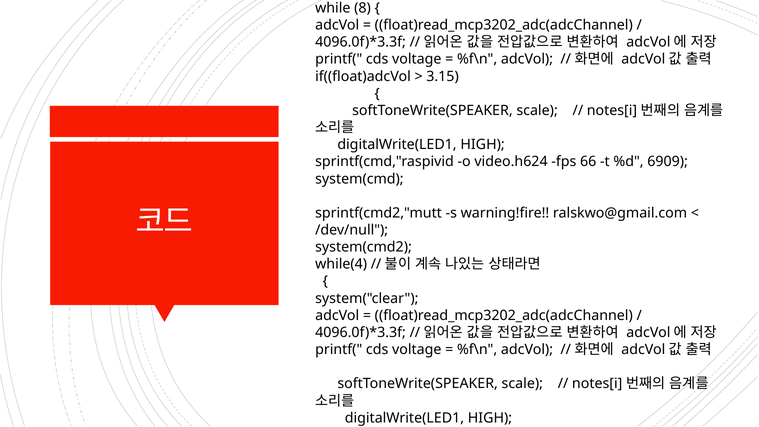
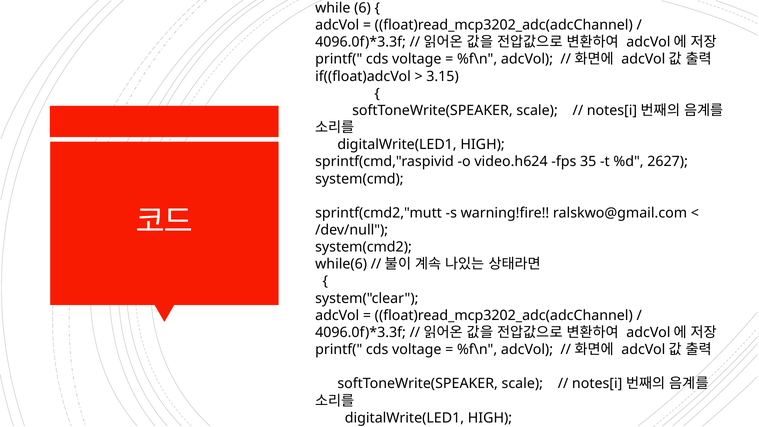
8: 8 -> 6
66: 66 -> 35
6909: 6909 -> 2627
while(4: while(4 -> while(6
